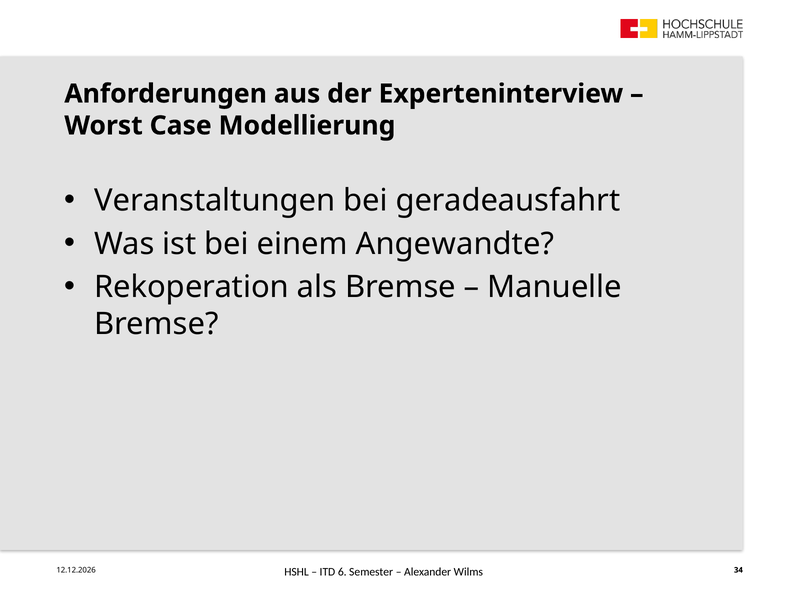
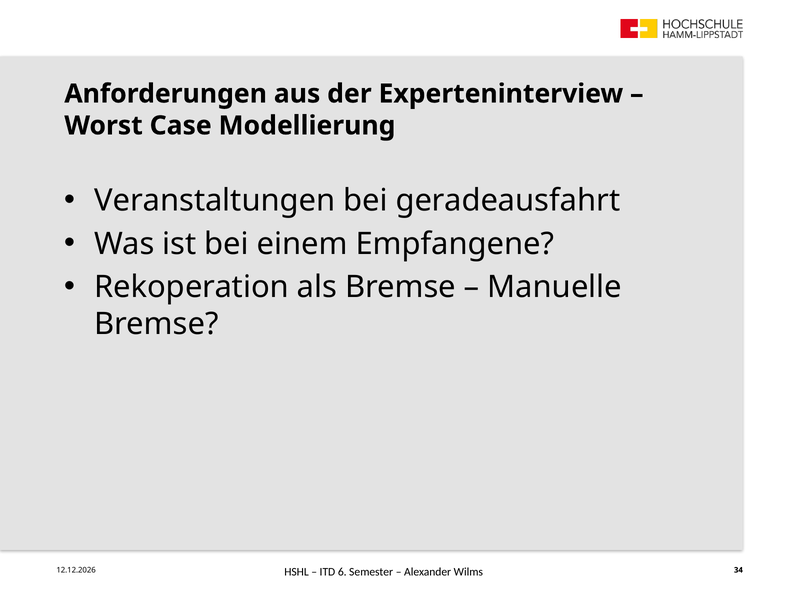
Angewandte: Angewandte -> Empfangene
